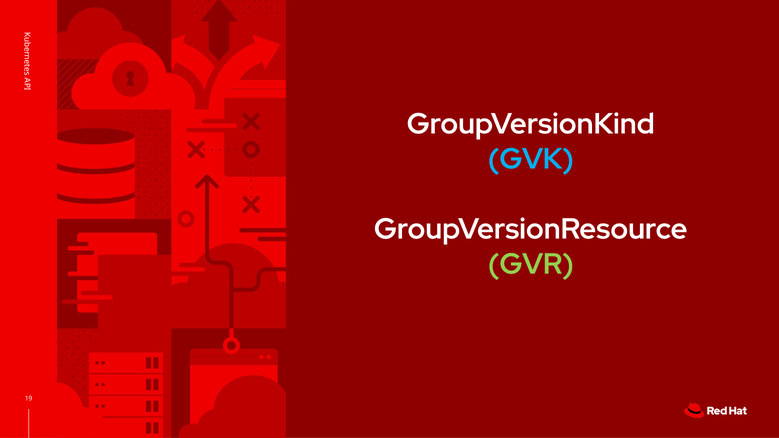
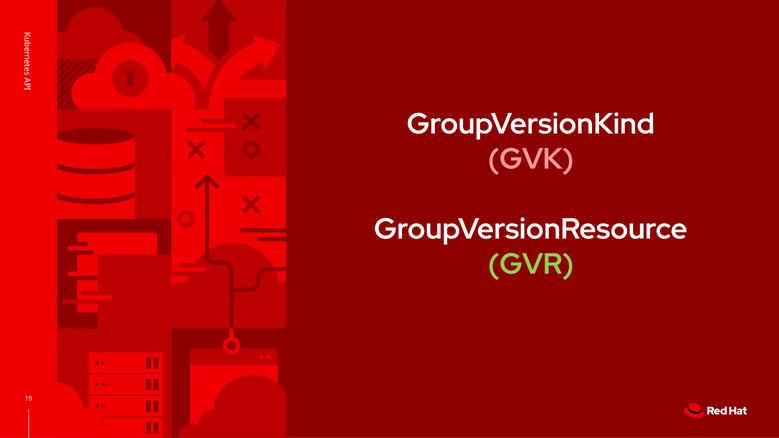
GVK colour: light blue -> pink
